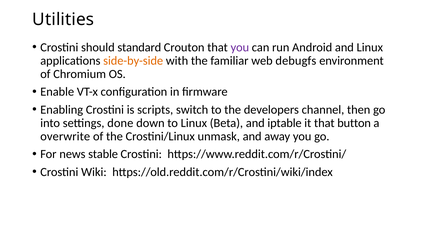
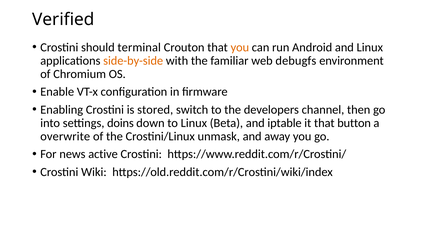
Utilities: Utilities -> Verified
standard: standard -> terminal
you at (240, 47) colour: purple -> orange
scripts: scripts -> stored
done: done -> doins
stable: stable -> active
